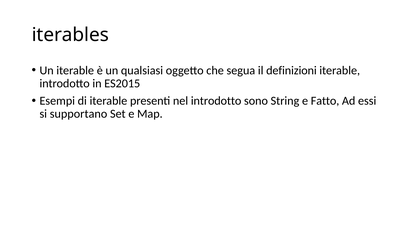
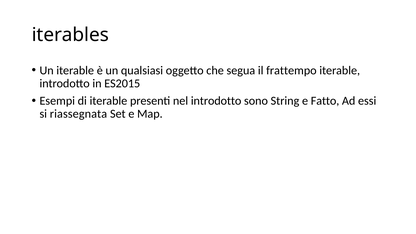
definizioni: definizioni -> frattempo
supportano: supportano -> riassegnata
